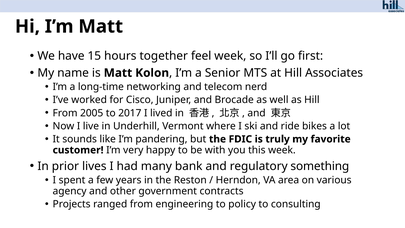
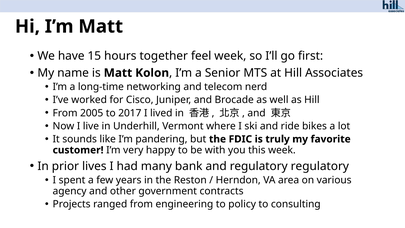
regulatory something: something -> regulatory
